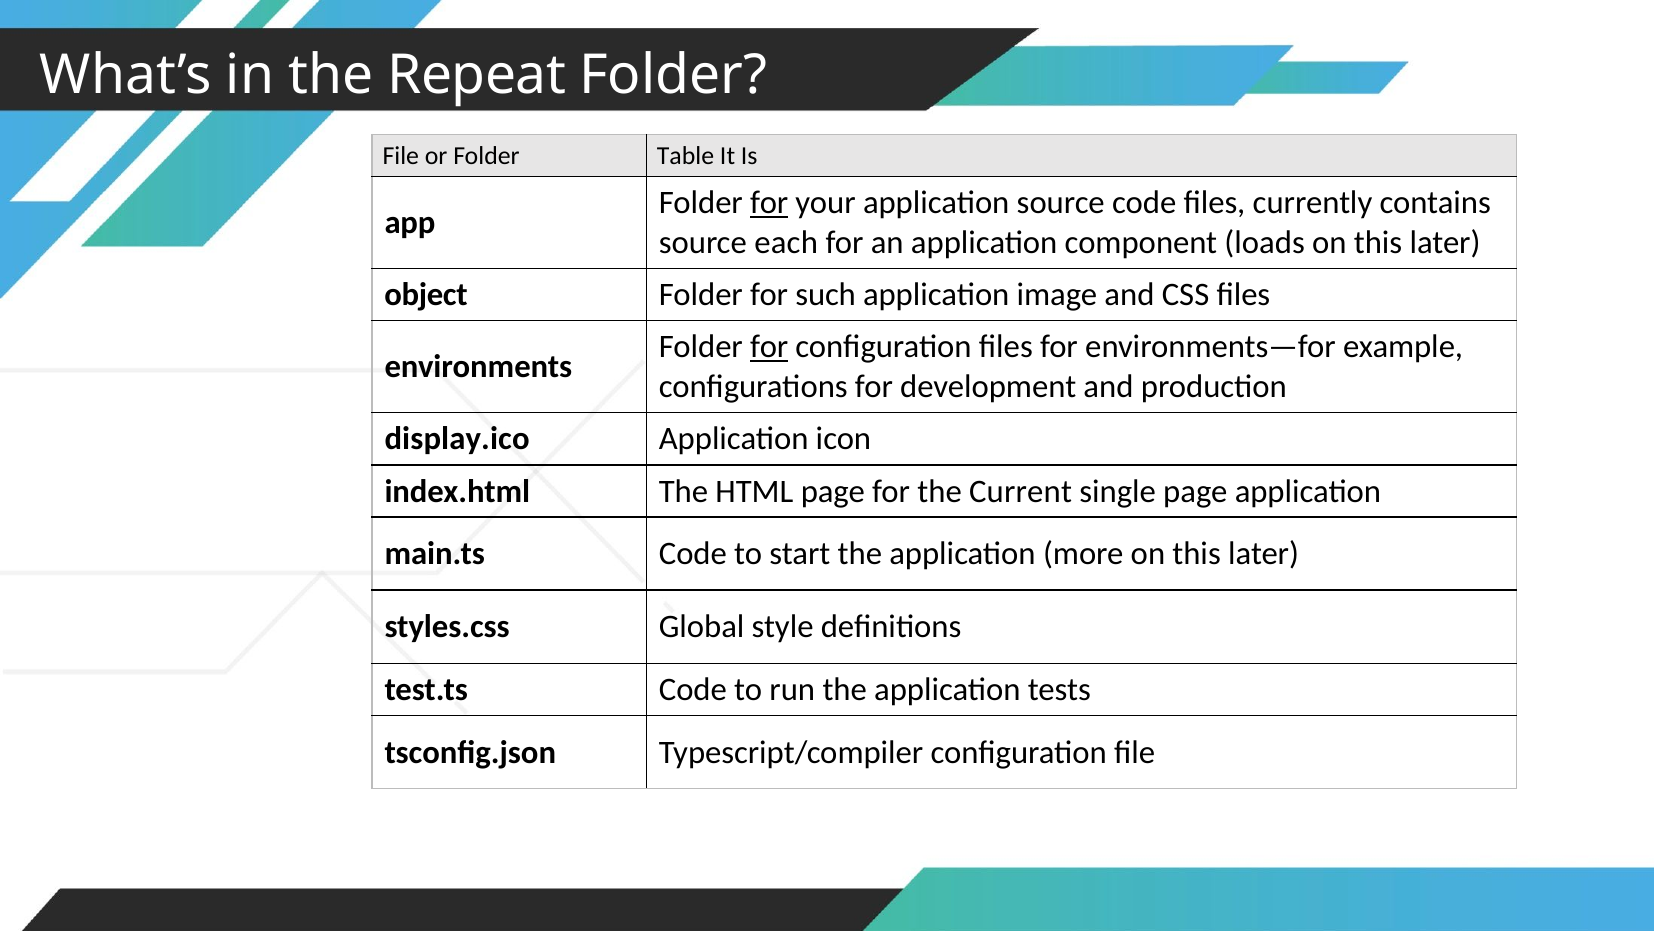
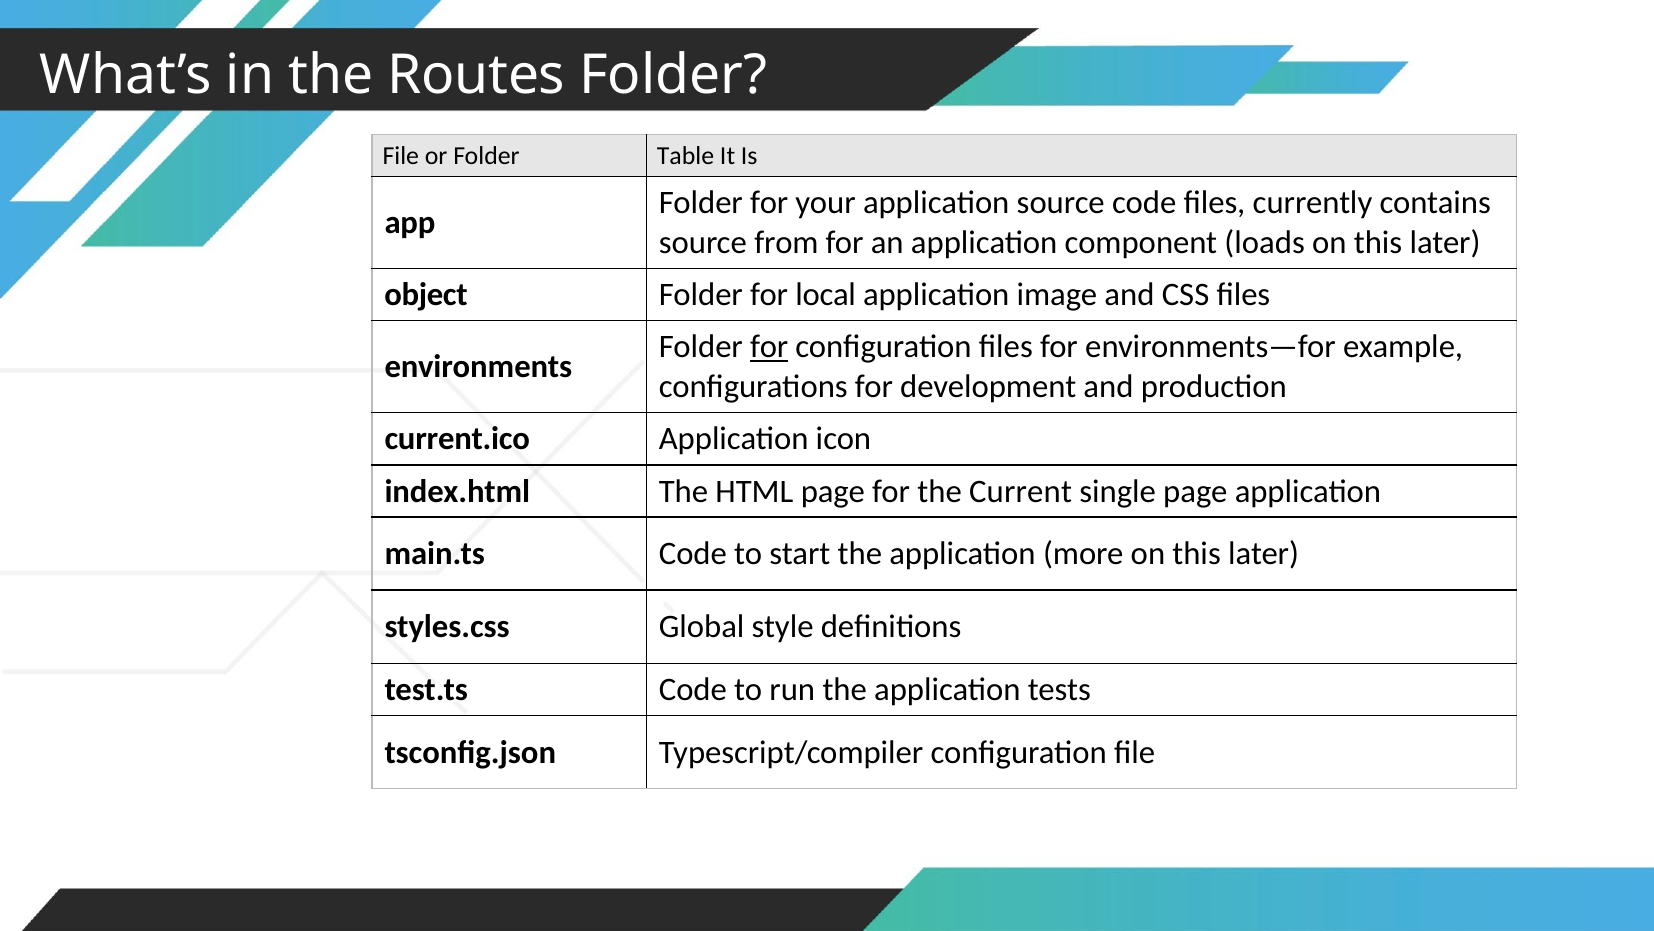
Repeat: Repeat -> Routes
for at (769, 203) underline: present -> none
each: each -> from
such: such -> local
display.ico: display.ico -> current.ico
